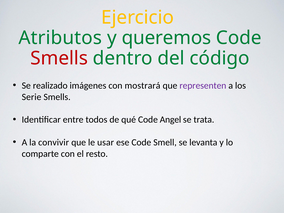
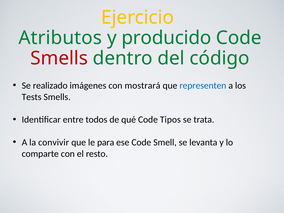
queremos: queremos -> producido
representen colour: purple -> blue
Serie: Serie -> Tests
Angel: Angel -> Tipos
usar: usar -> para
